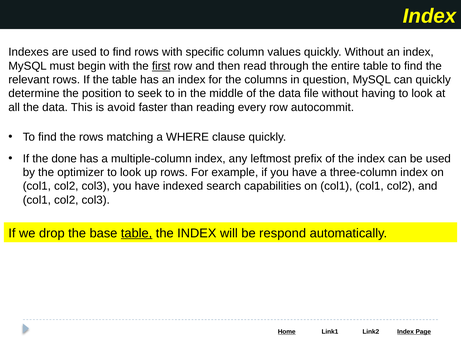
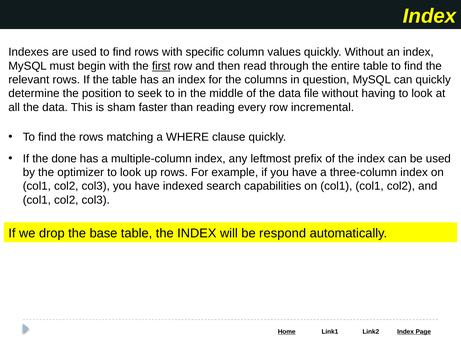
avoid: avoid -> sham
autocommit: autocommit -> incremental
table at (137, 234) underline: present -> none
